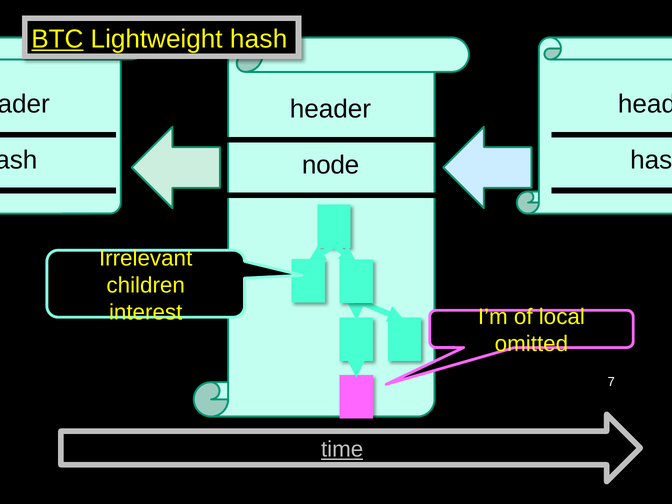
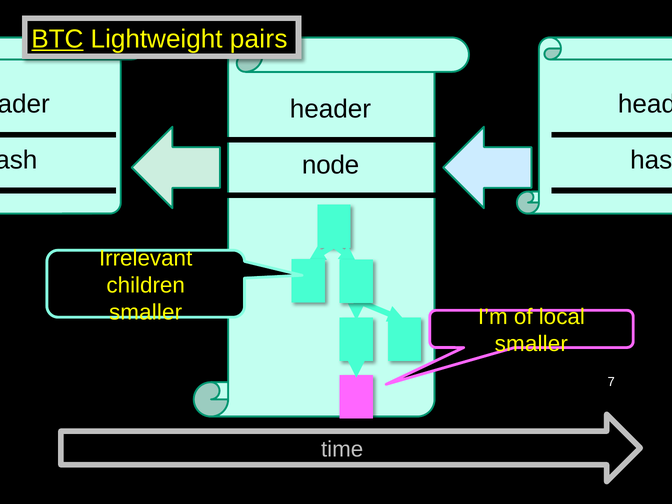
Lightweight hash: hash -> pairs
interest at (146, 312): interest -> smaller
omitted at (531, 344): omitted -> smaller
time underline: present -> none
